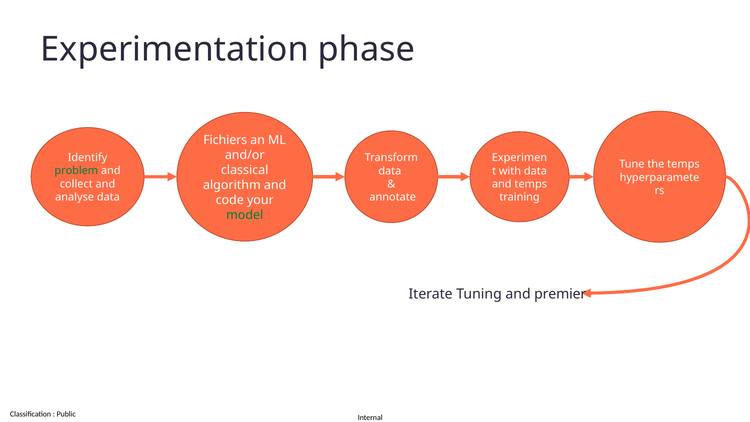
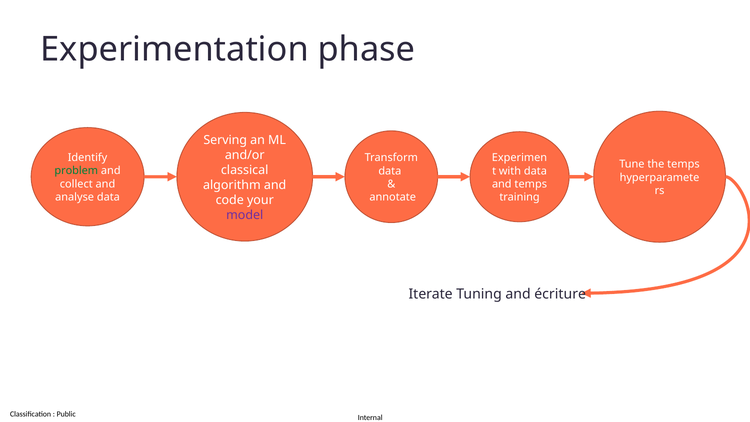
Fichiers: Fichiers -> Serving
model colour: green -> purple
premier: premier -> écriture
